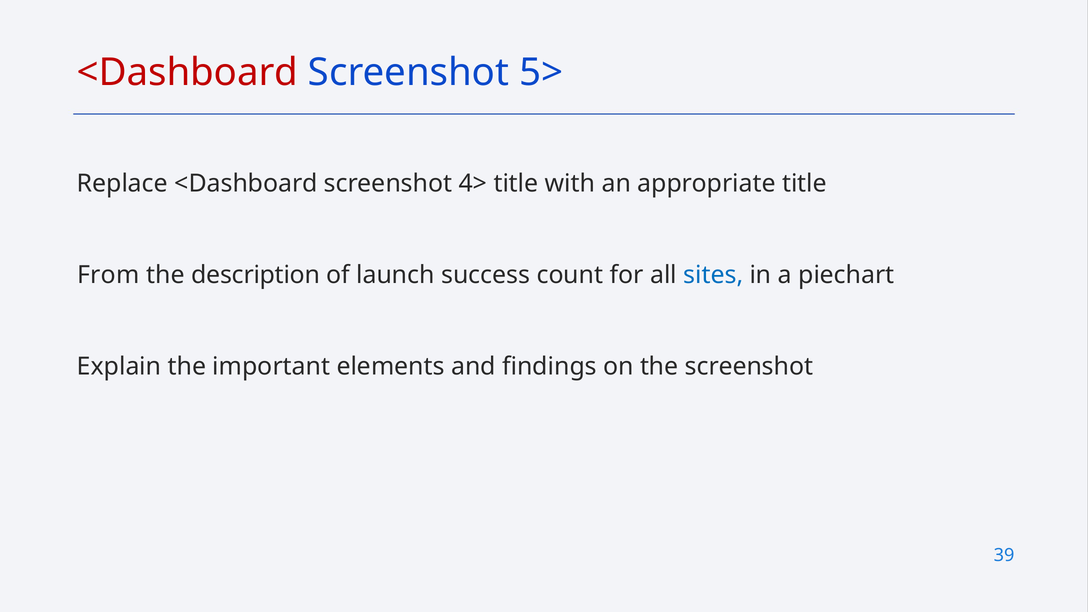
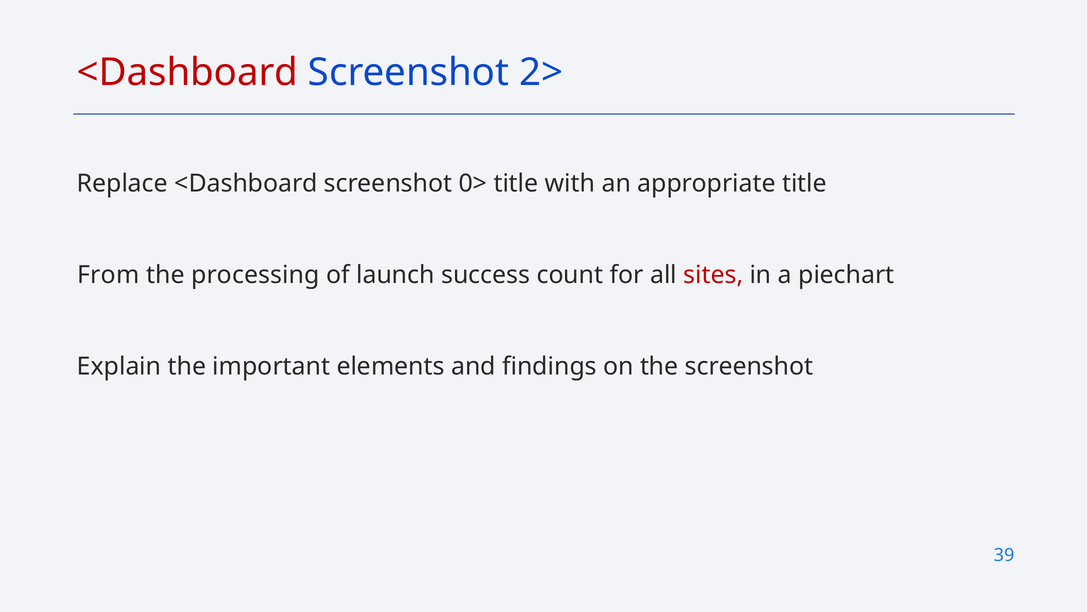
5>: 5> -> 2>
4>: 4> -> 0>
description: description -> processing
sites colour: blue -> red
